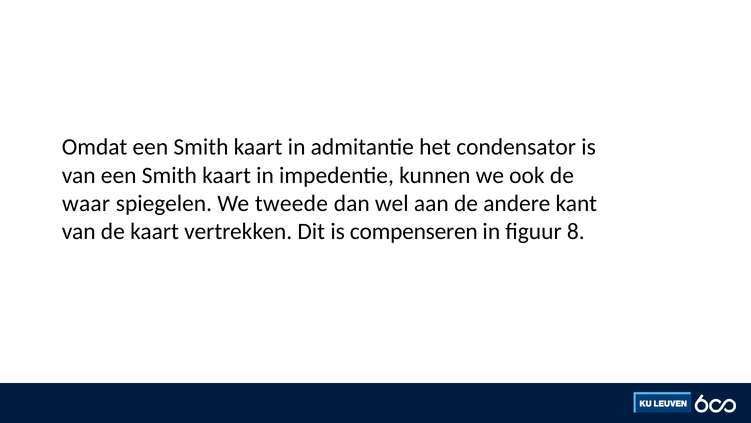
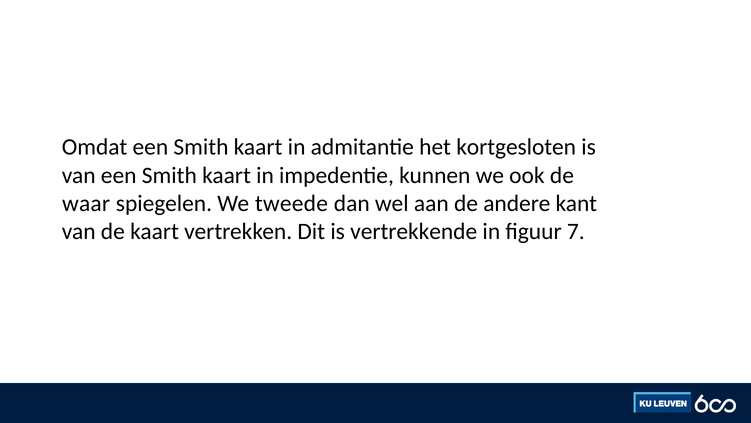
condensator: condensator -> kortgesloten
compenseren: compenseren -> vertrekkende
8: 8 -> 7
